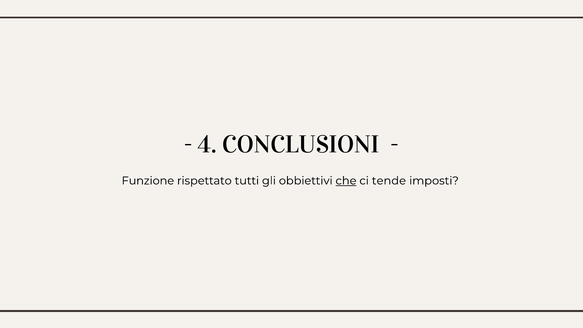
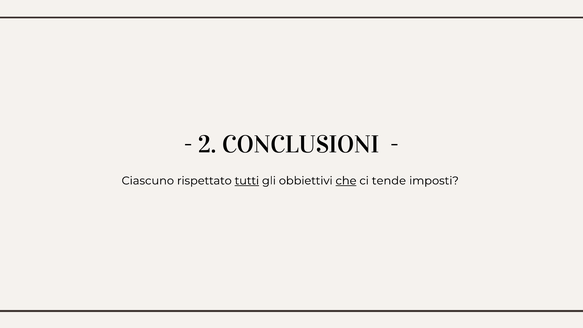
4: 4 -> 2
Funzione: Funzione -> Ciascuno
tutti underline: none -> present
